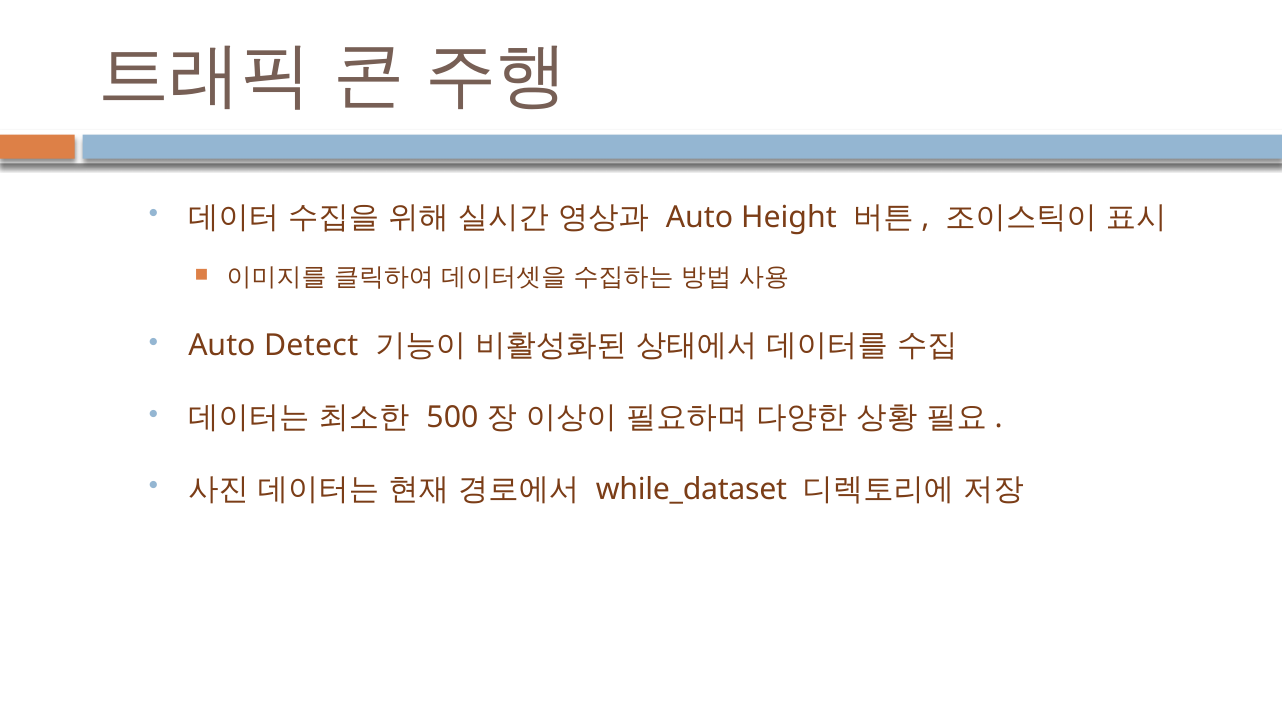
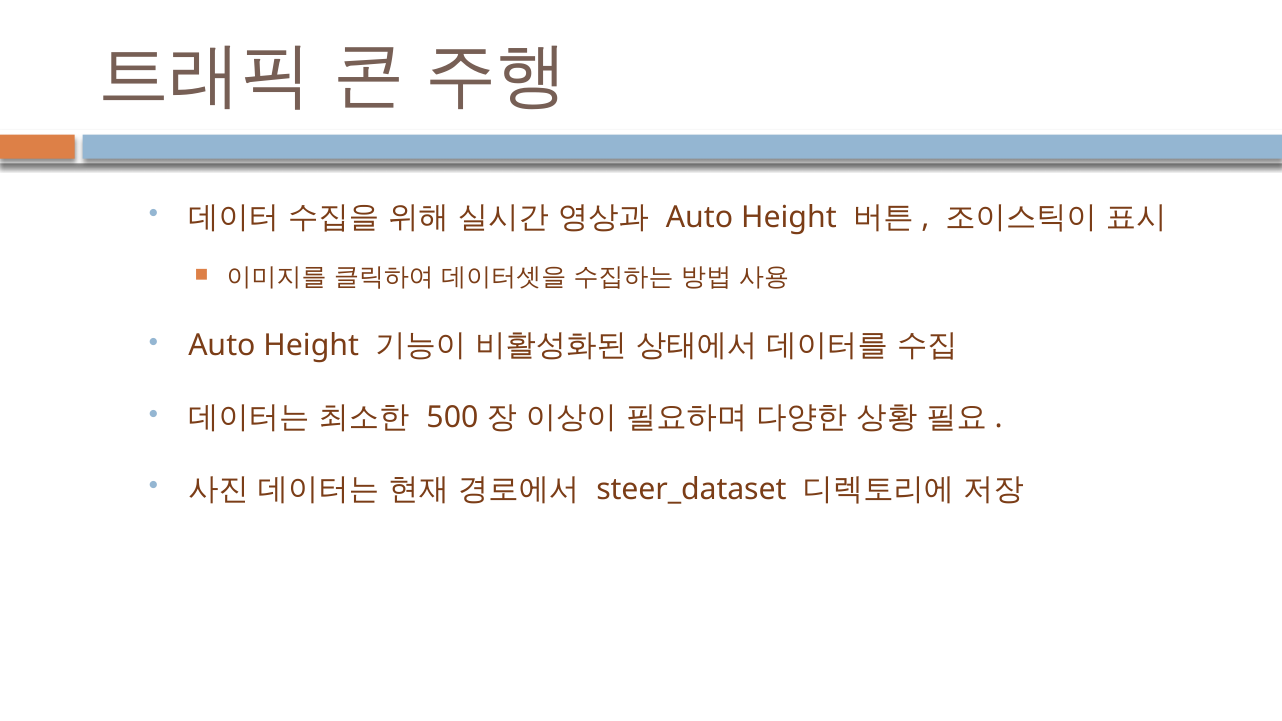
Detect at (311, 346): Detect -> Height
while_dataset: while_dataset -> steer_dataset
